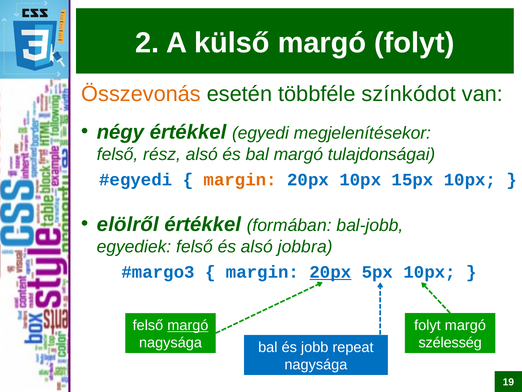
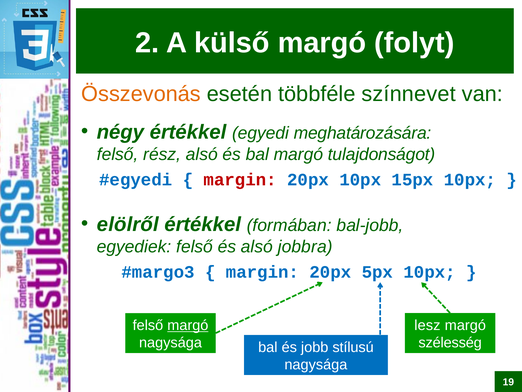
színkódot: színkódot -> színnevet
megjelenítésekor: megjelenítésekor -> meghatározására
tulajdonságai: tulajdonságai -> tulajdonságot
margin at (240, 180) colour: orange -> red
20px at (330, 272) underline: present -> none
folyt at (427, 325): folyt -> lesz
repeat: repeat -> stílusú
